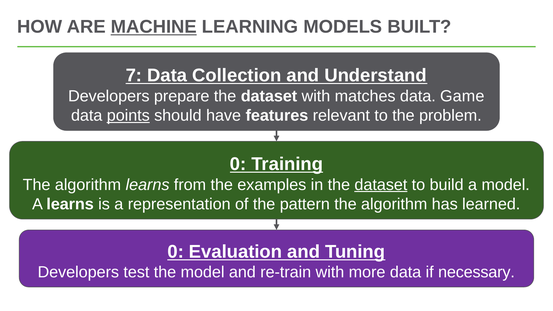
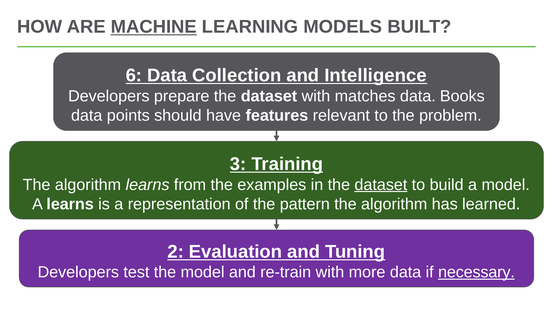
7: 7 -> 6
Understand: Understand -> Intelligence
Game: Game -> Books
points underline: present -> none
0 at (238, 164): 0 -> 3
0 at (176, 252): 0 -> 2
necessary underline: none -> present
